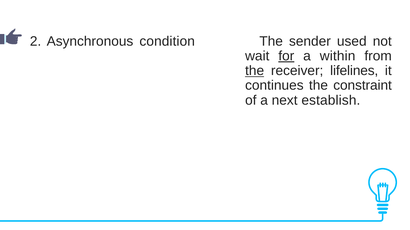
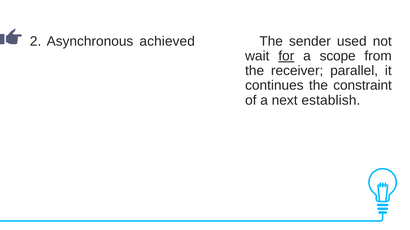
condition: condition -> achieved
within: within -> scope
the at (255, 71) underline: present -> none
lifelines: lifelines -> parallel
